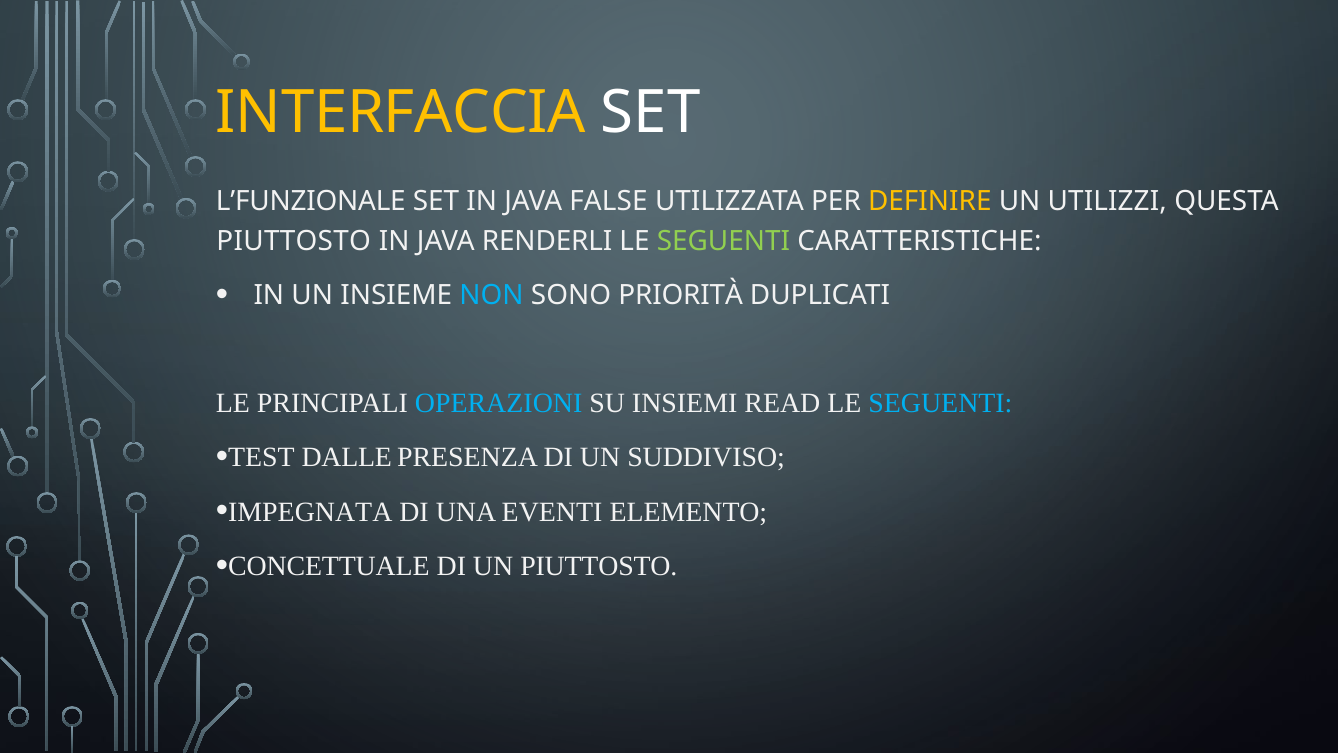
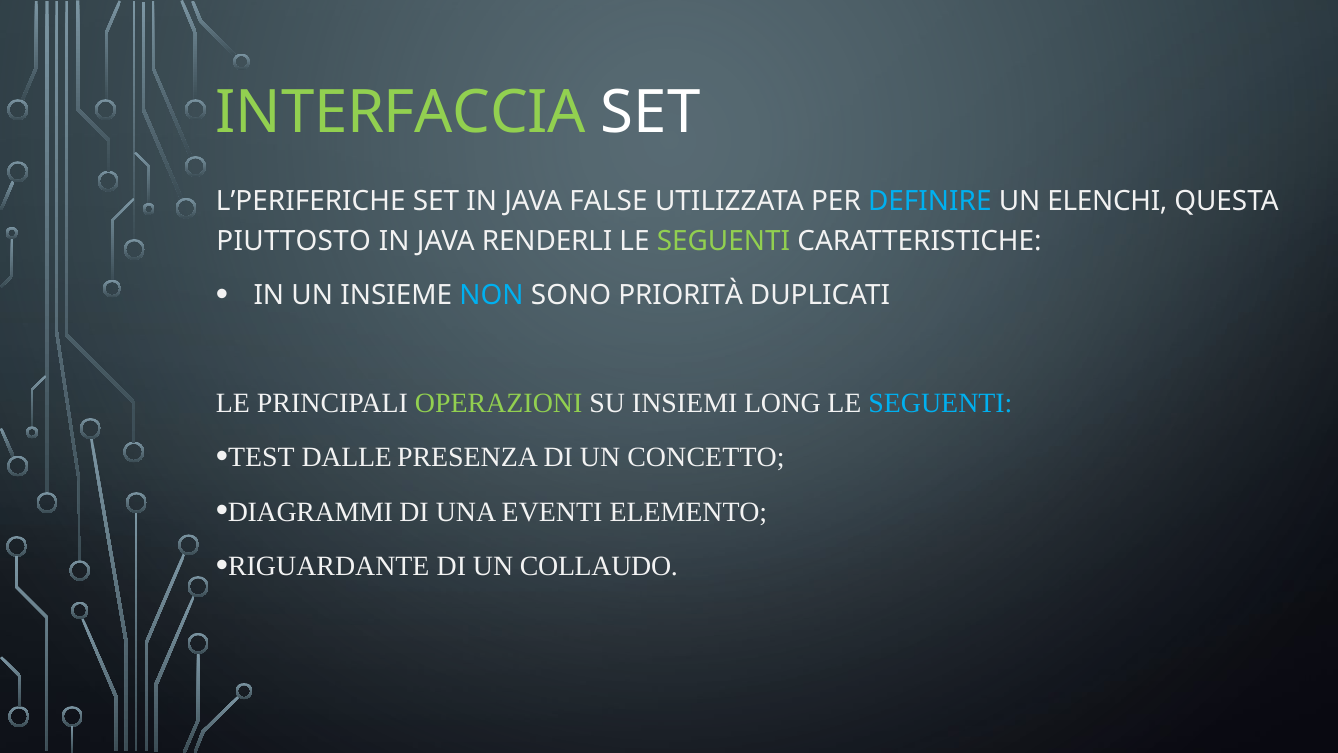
INTERFACCIA colour: yellow -> light green
L’FUNZIONALE: L’FUNZIONALE -> L’PERIFERICHE
DEFINIRE colour: yellow -> light blue
UTILIZZI: UTILIZZI -> ELENCHI
OPERAZIONI colour: light blue -> light green
READ: READ -> LONG
SUDDIVISO: SUDDIVISO -> CONCETTO
IMPEGNATA: IMPEGNATA -> DIAGRAMMI
CONCETTUALE: CONCETTUALE -> RIGUARDANTE
UN PIUTTOSTO: PIUTTOSTO -> COLLAUDO
